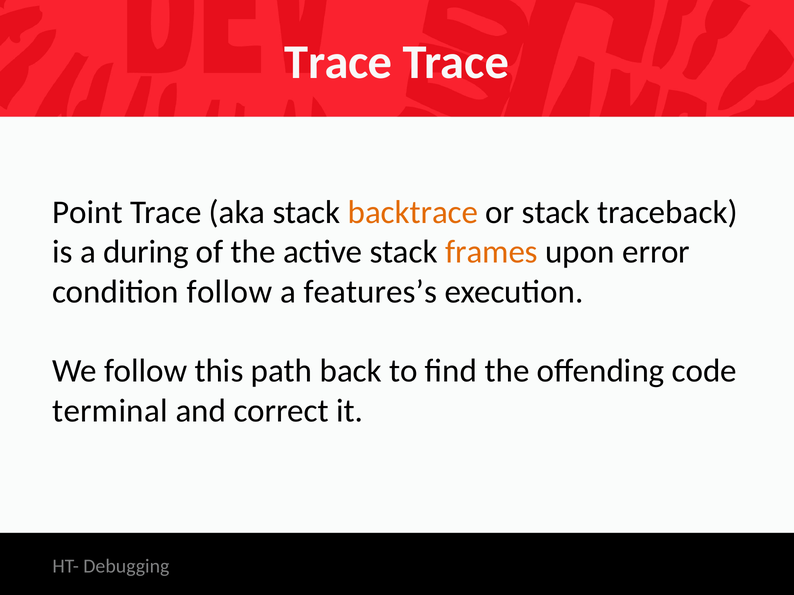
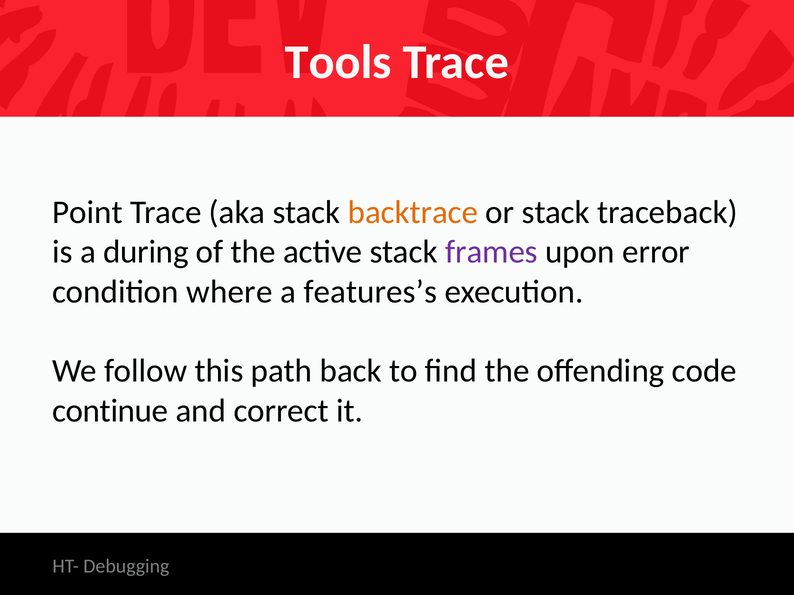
Trace at (338, 62): Trace -> Tools
frames colour: orange -> purple
condition follow: follow -> where
terminal: terminal -> continue
